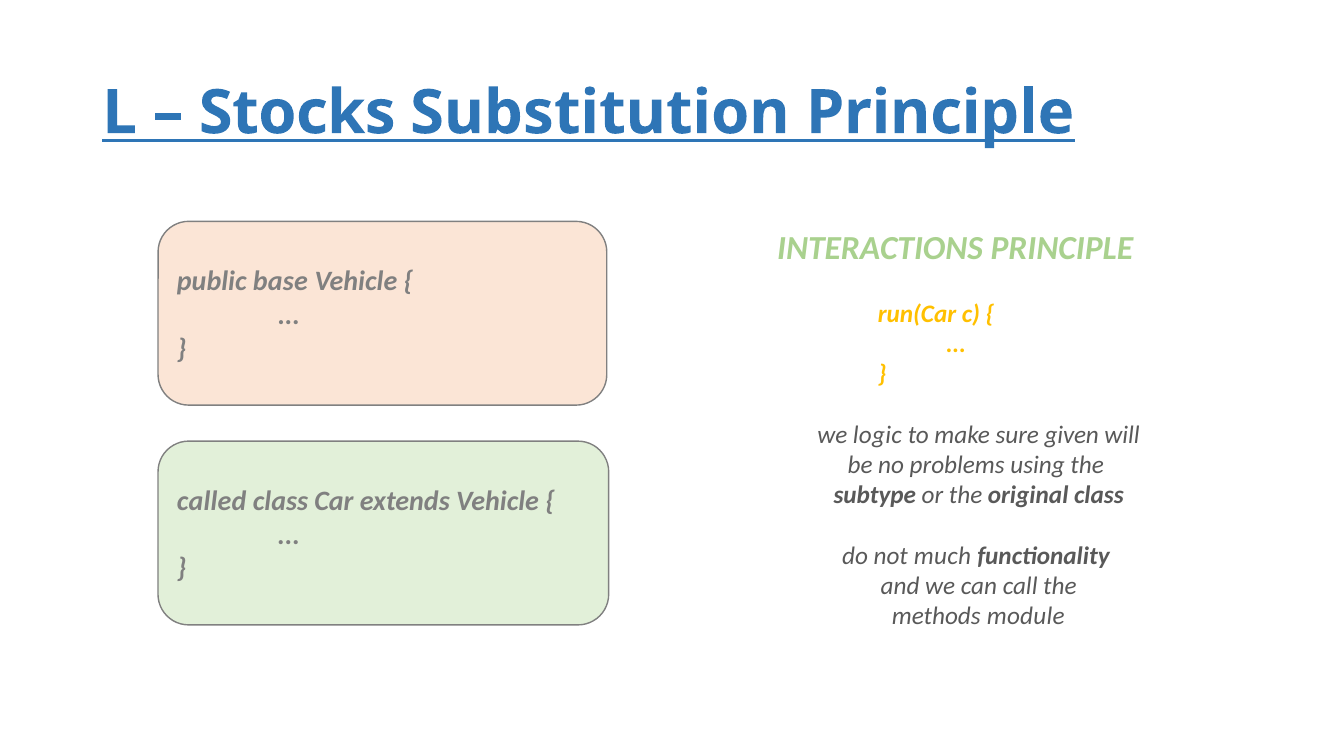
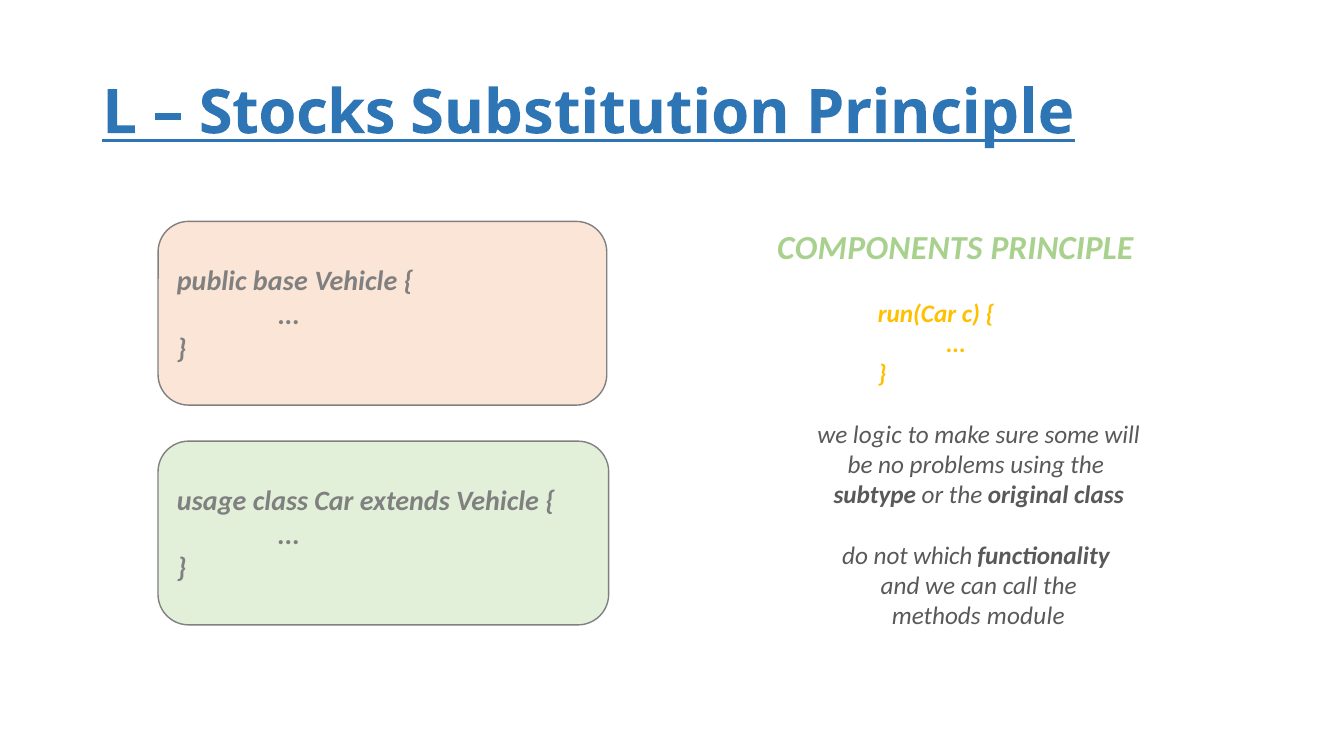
INTERACTIONS: INTERACTIONS -> COMPONENTS
given: given -> some
called: called -> usage
much: much -> which
